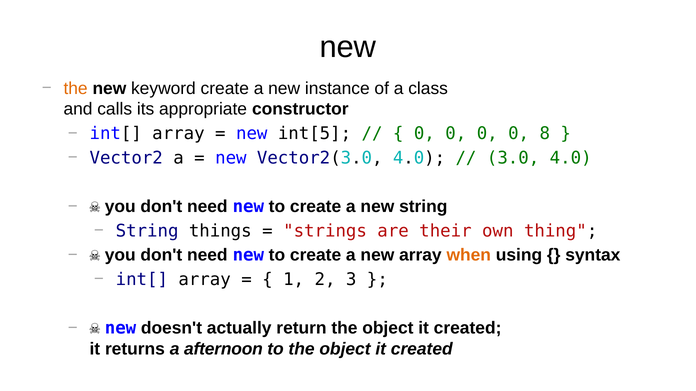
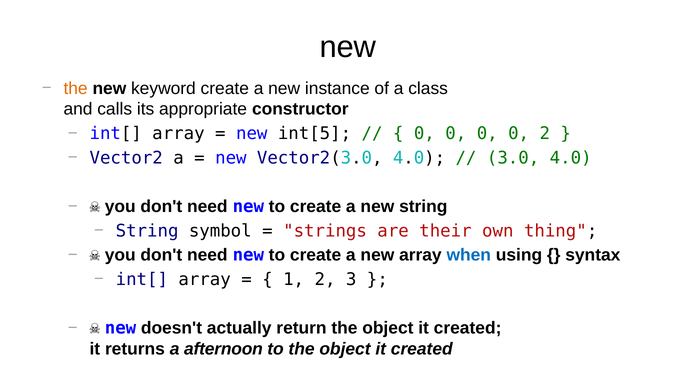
0 8: 8 -> 2
things: things -> symbol
when colour: orange -> blue
